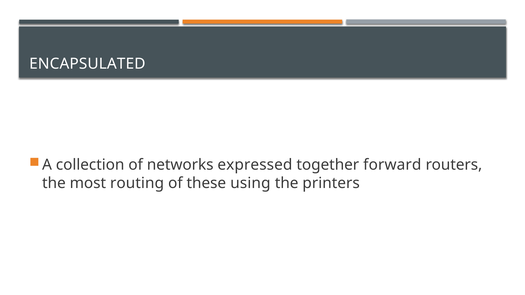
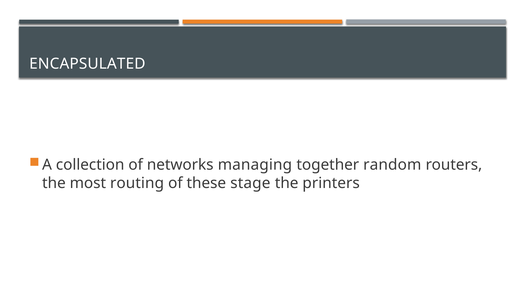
expressed: expressed -> managing
forward: forward -> random
using: using -> stage
